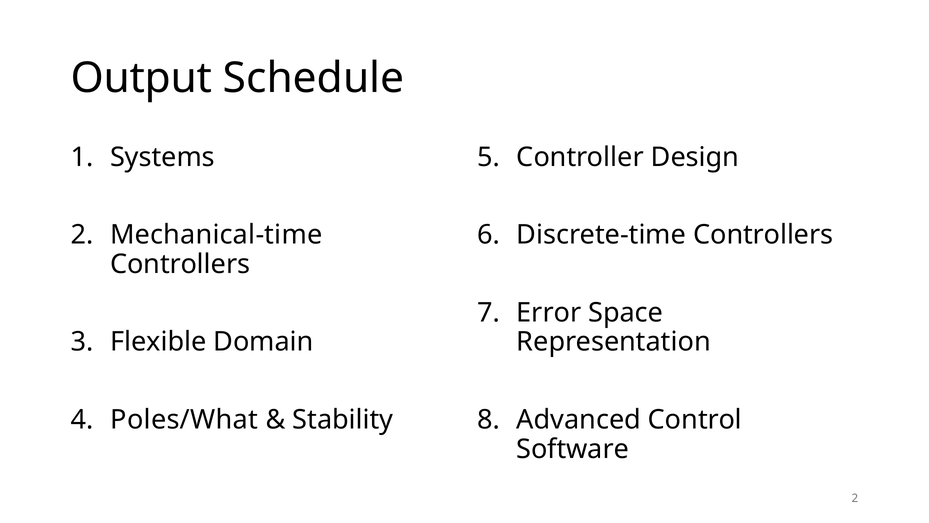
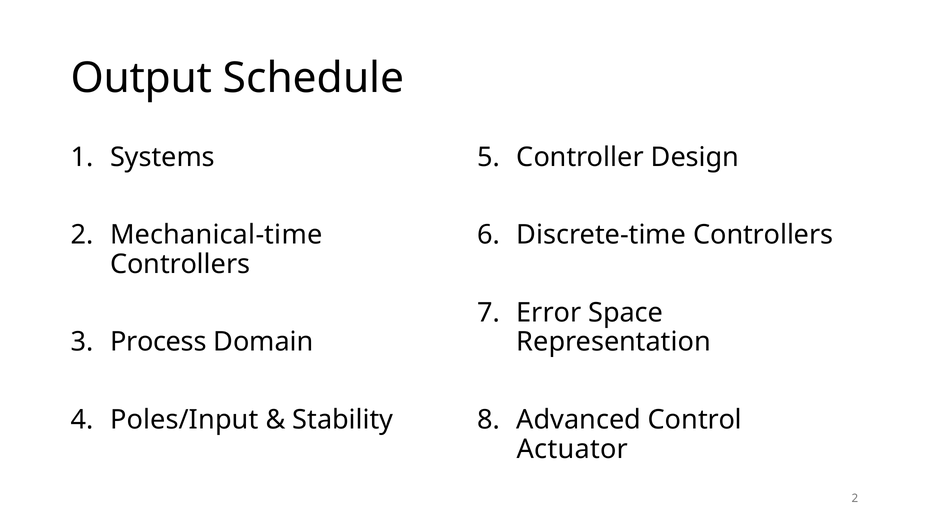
Flexible: Flexible -> Process
Poles/What: Poles/What -> Poles/Input
Software: Software -> Actuator
